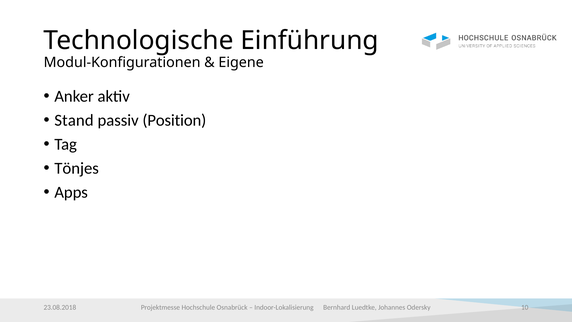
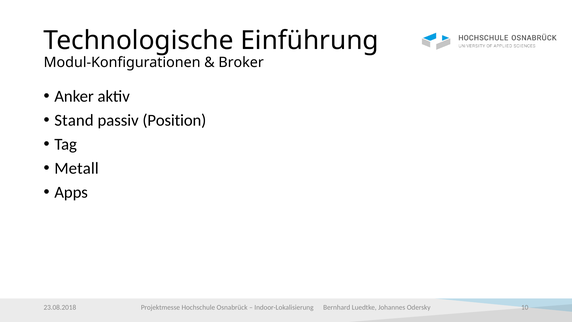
Eigene: Eigene -> Broker
Tönjes: Tönjes -> Metall
